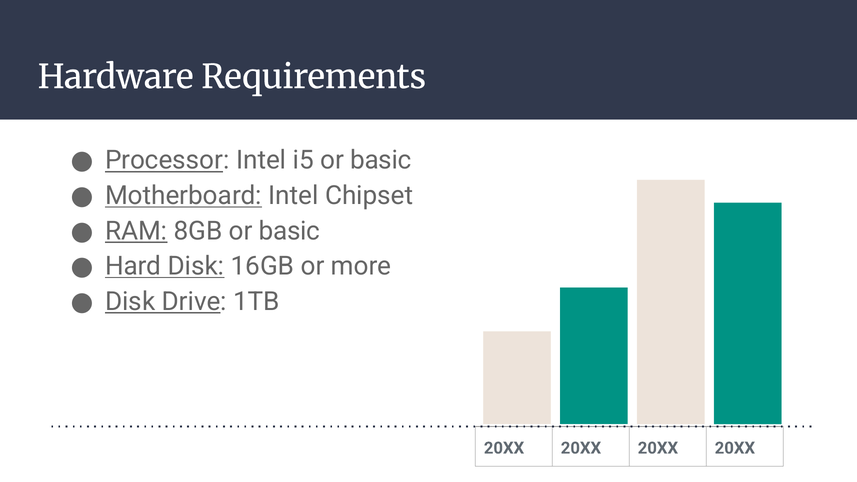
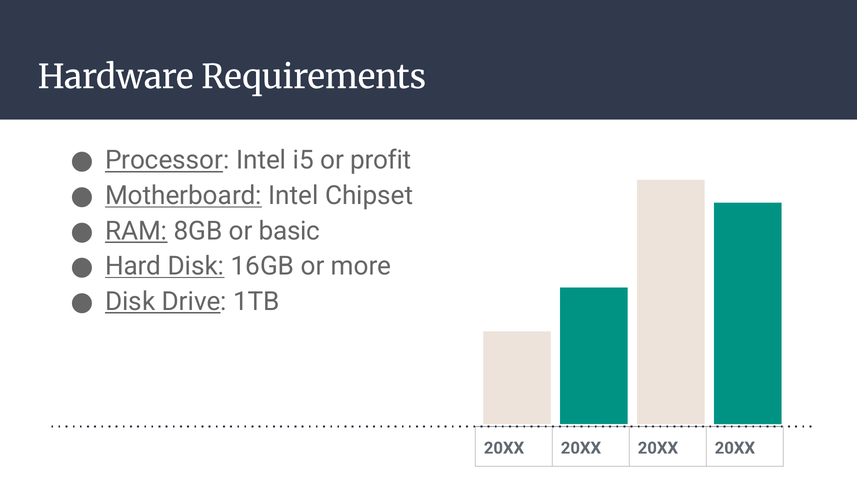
i5 or basic: basic -> profit
